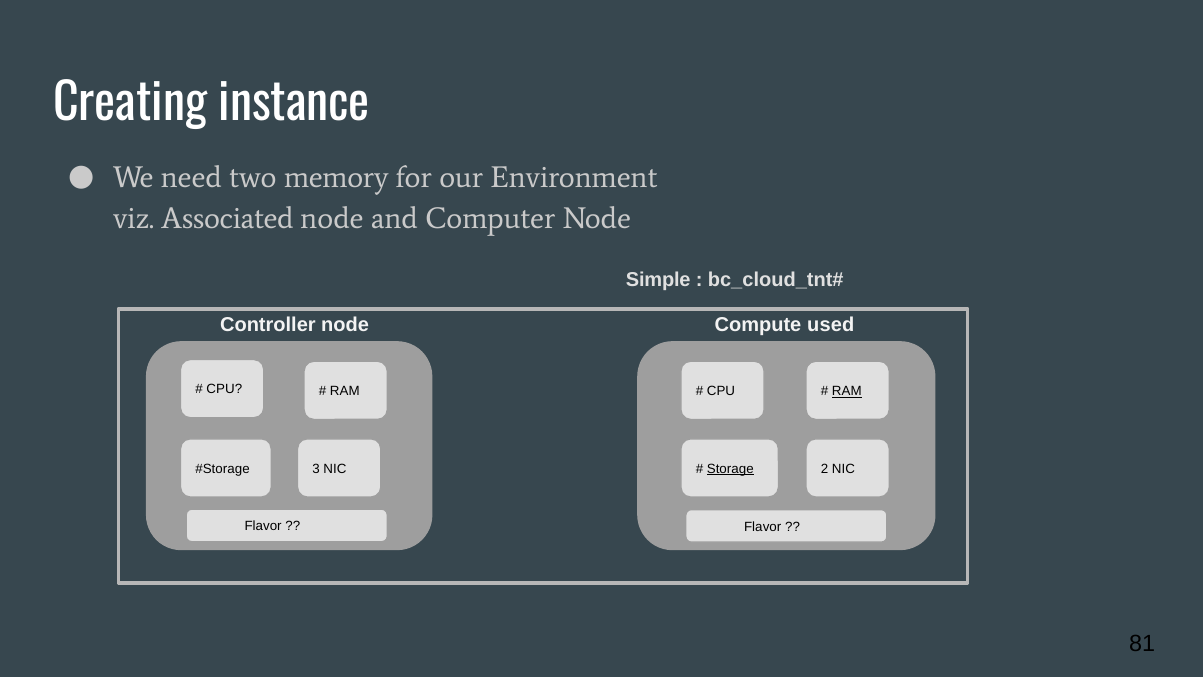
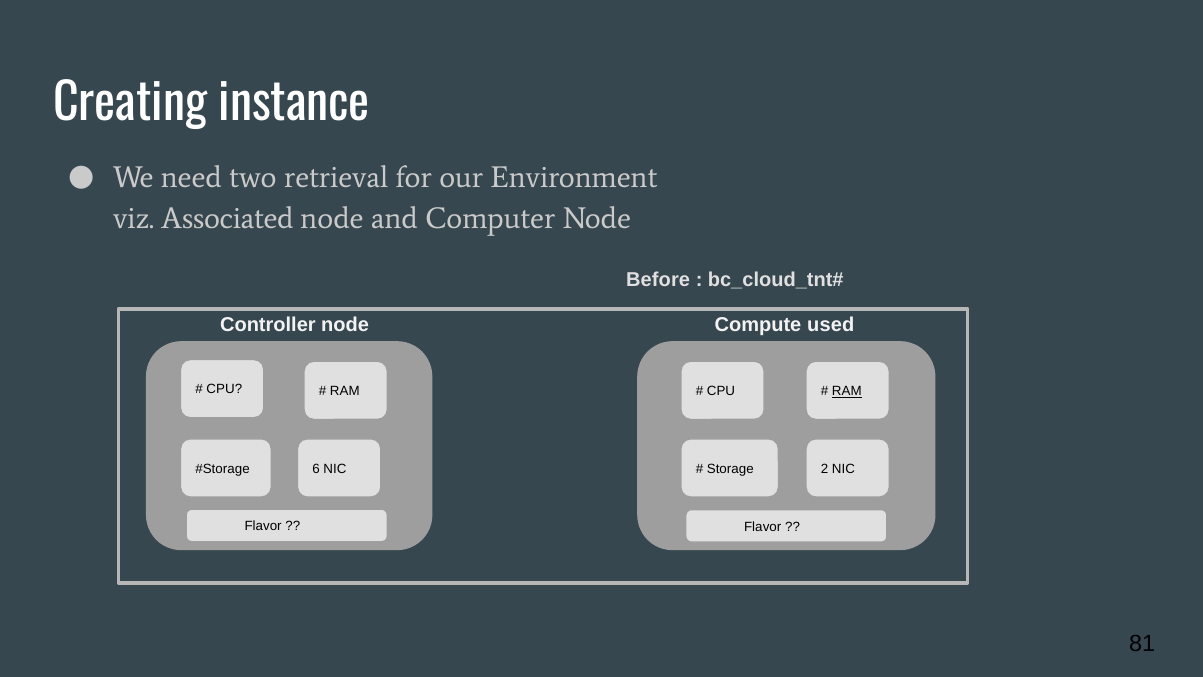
memory: memory -> retrieval
Simple: Simple -> Before
3: 3 -> 6
Storage underline: present -> none
